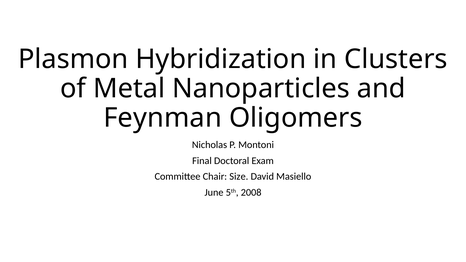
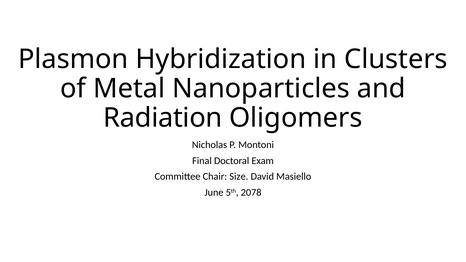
Feynman: Feynman -> Radiation
2008: 2008 -> 2078
